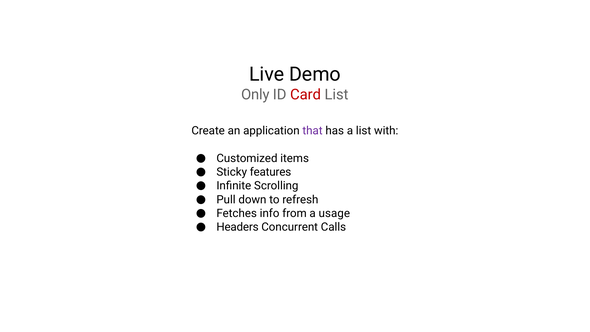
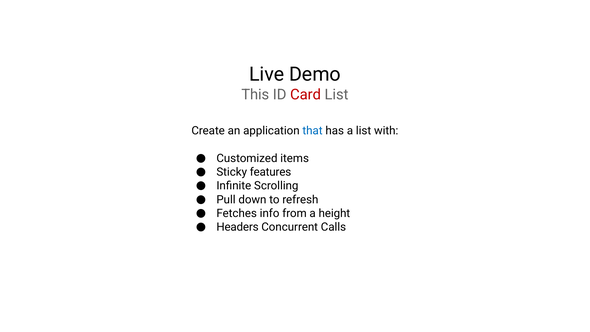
Only: Only -> This
that colour: purple -> blue
usage: usage -> height
